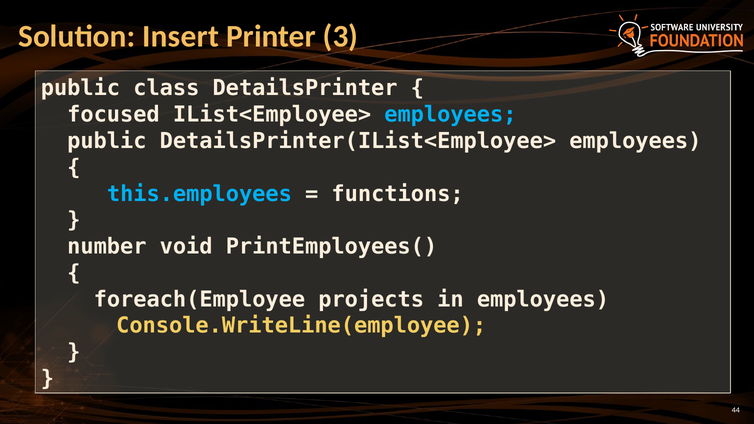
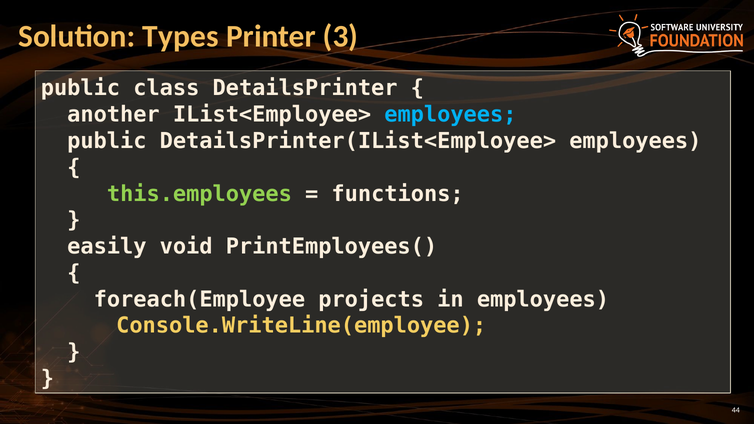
Insert: Insert -> Types
focused: focused -> another
this.employees colour: light blue -> light green
number: number -> easily
